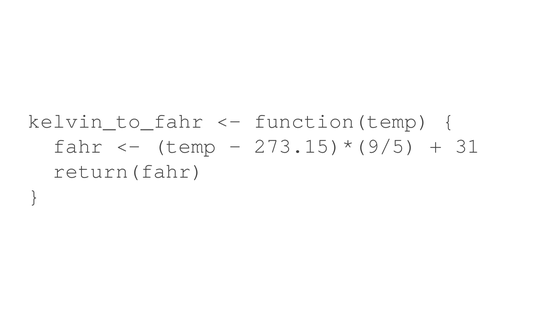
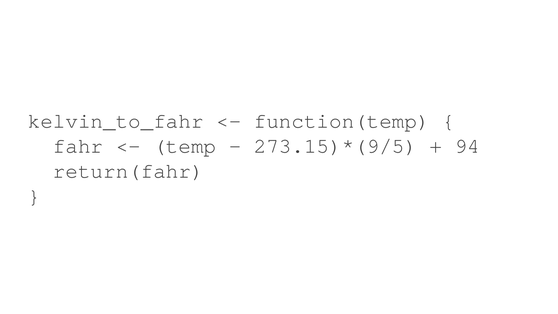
31: 31 -> 94
